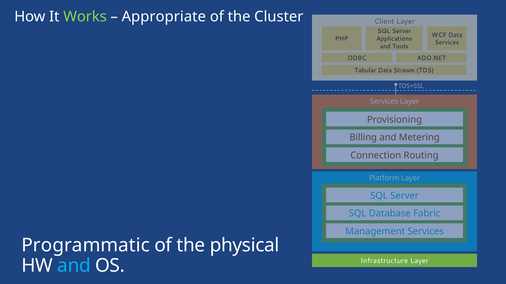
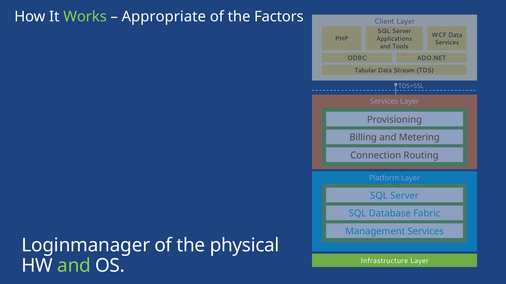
Cluster: Cluster -> Factors
Programmatic: Programmatic -> Loginmanager
and at (74, 266) colour: light blue -> light green
